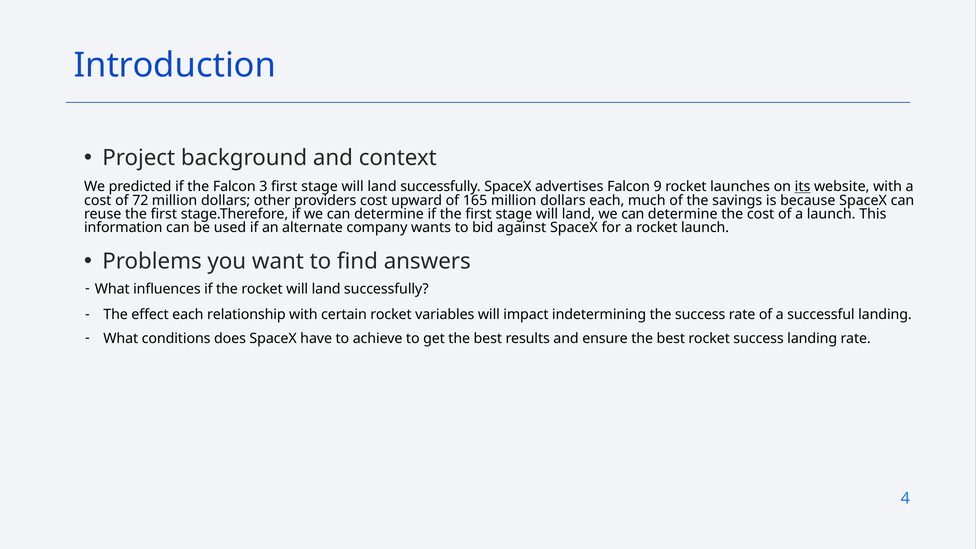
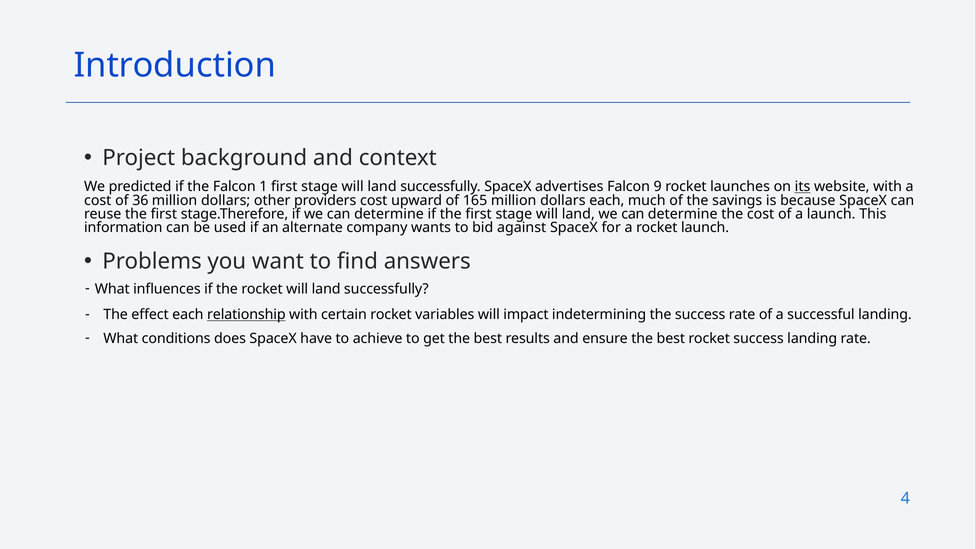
3: 3 -> 1
72: 72 -> 36
relationship underline: none -> present
